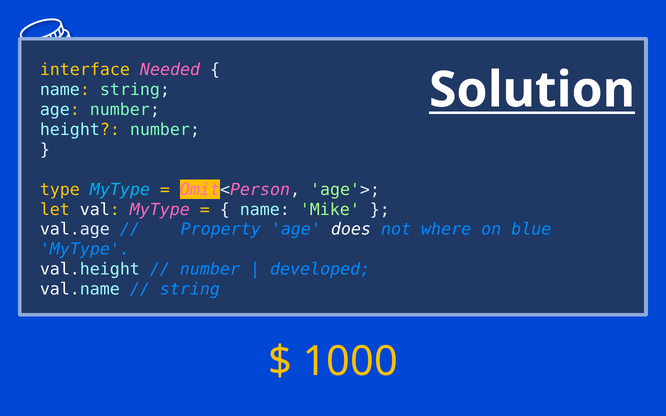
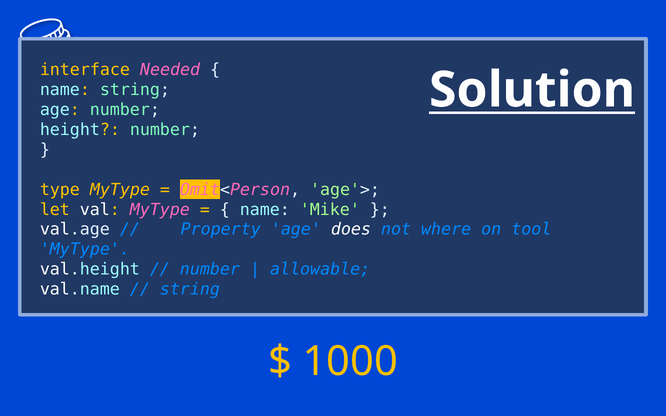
MyType at (120, 190) colour: light blue -> yellow
blue: blue -> tool
developed: developed -> allowable
